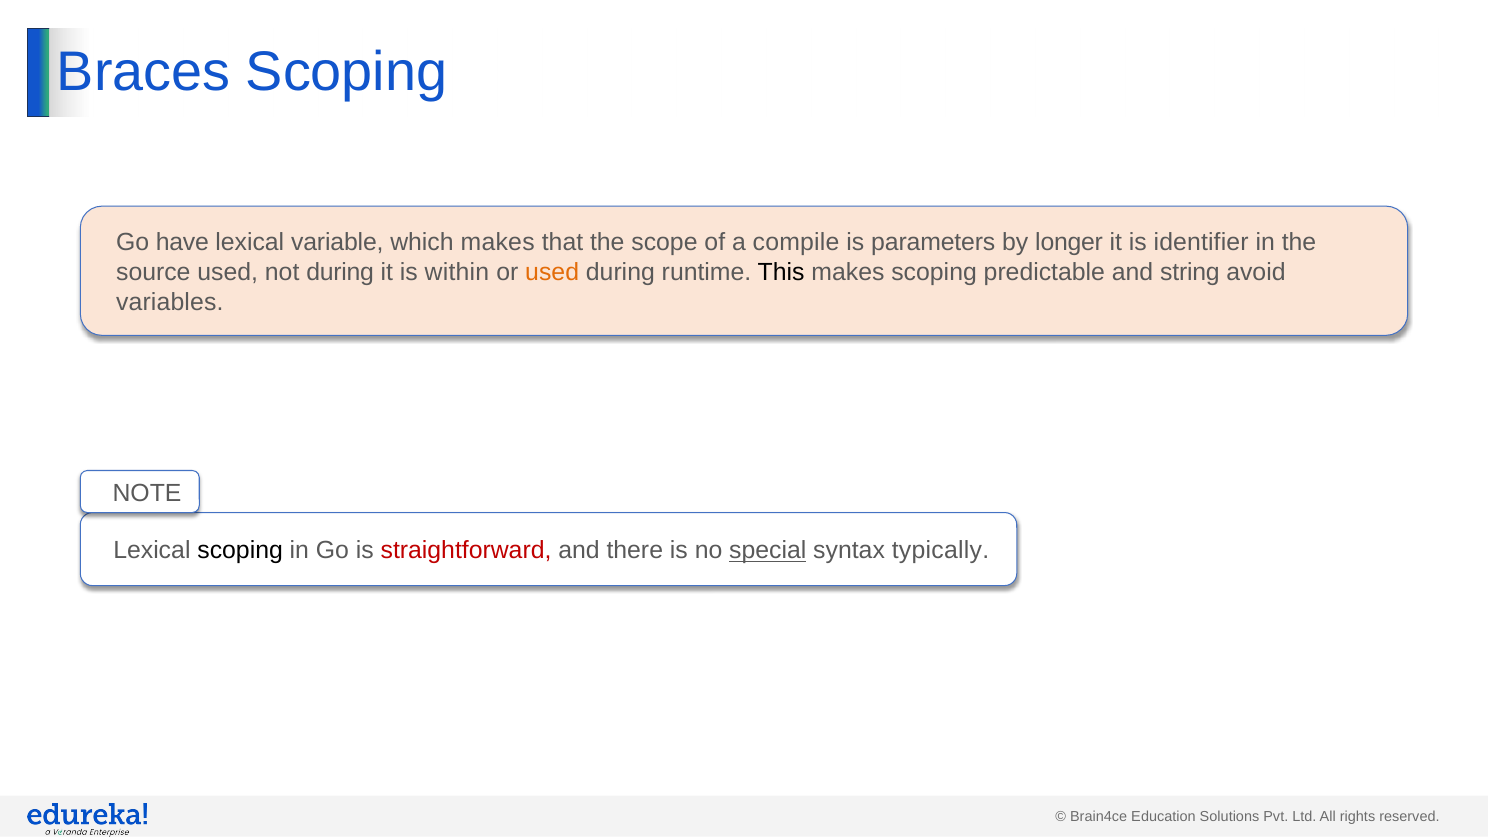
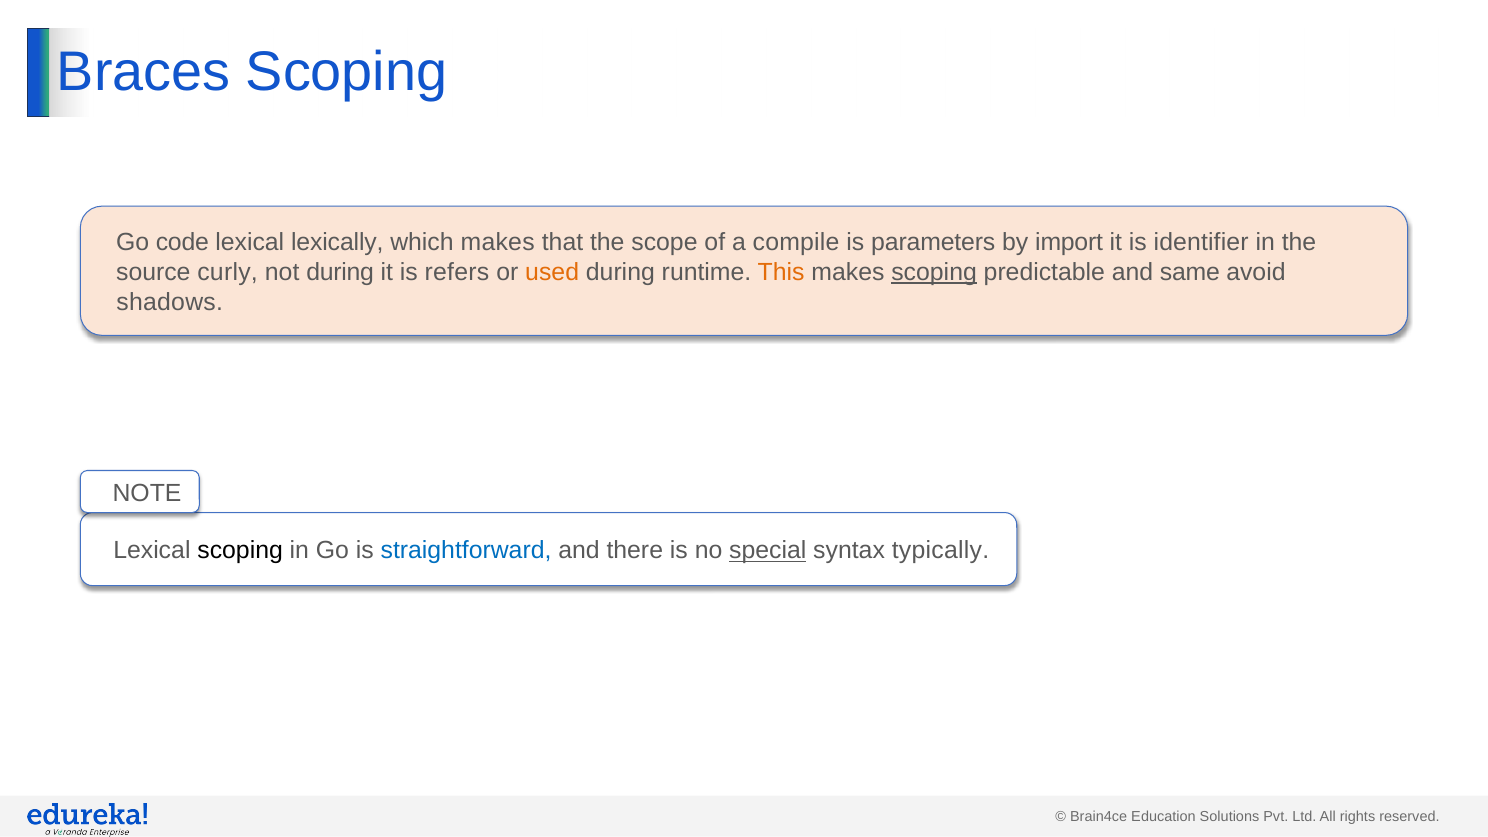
have: have -> code
variable: variable -> lexically
longer: longer -> import
source used: used -> curly
within: within -> refers
This colour: black -> orange
scoping at (934, 273) underline: none -> present
string: string -> same
variables: variables -> shadows
straightforward colour: red -> blue
